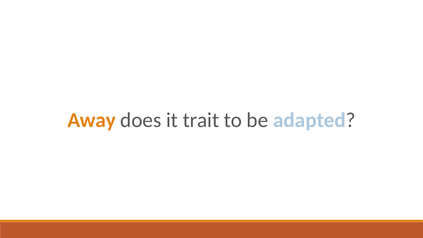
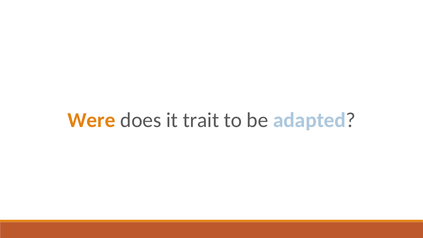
Away: Away -> Were
